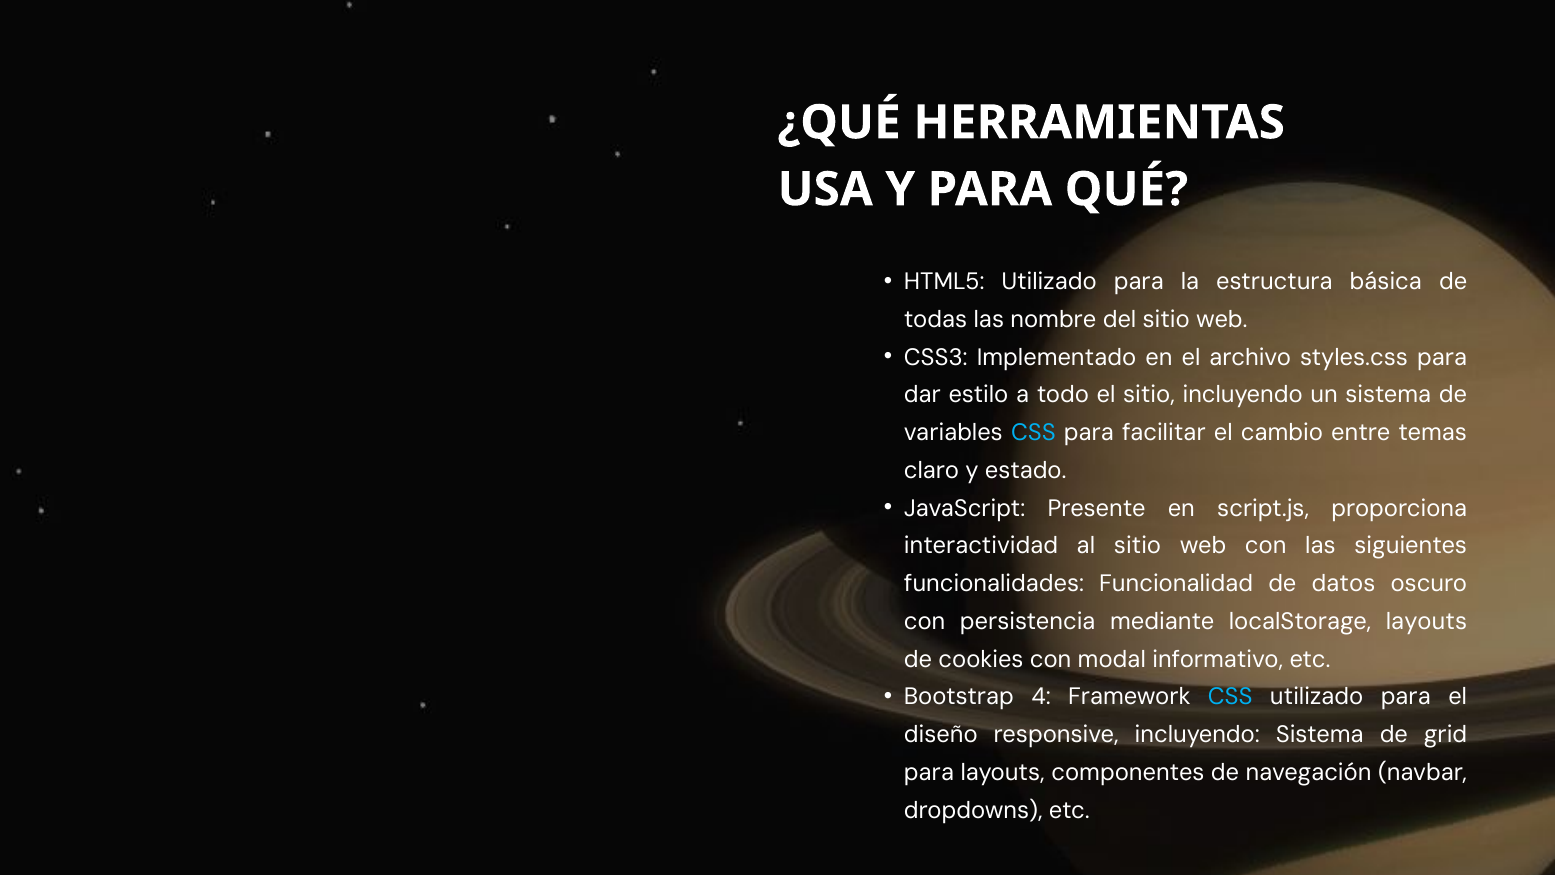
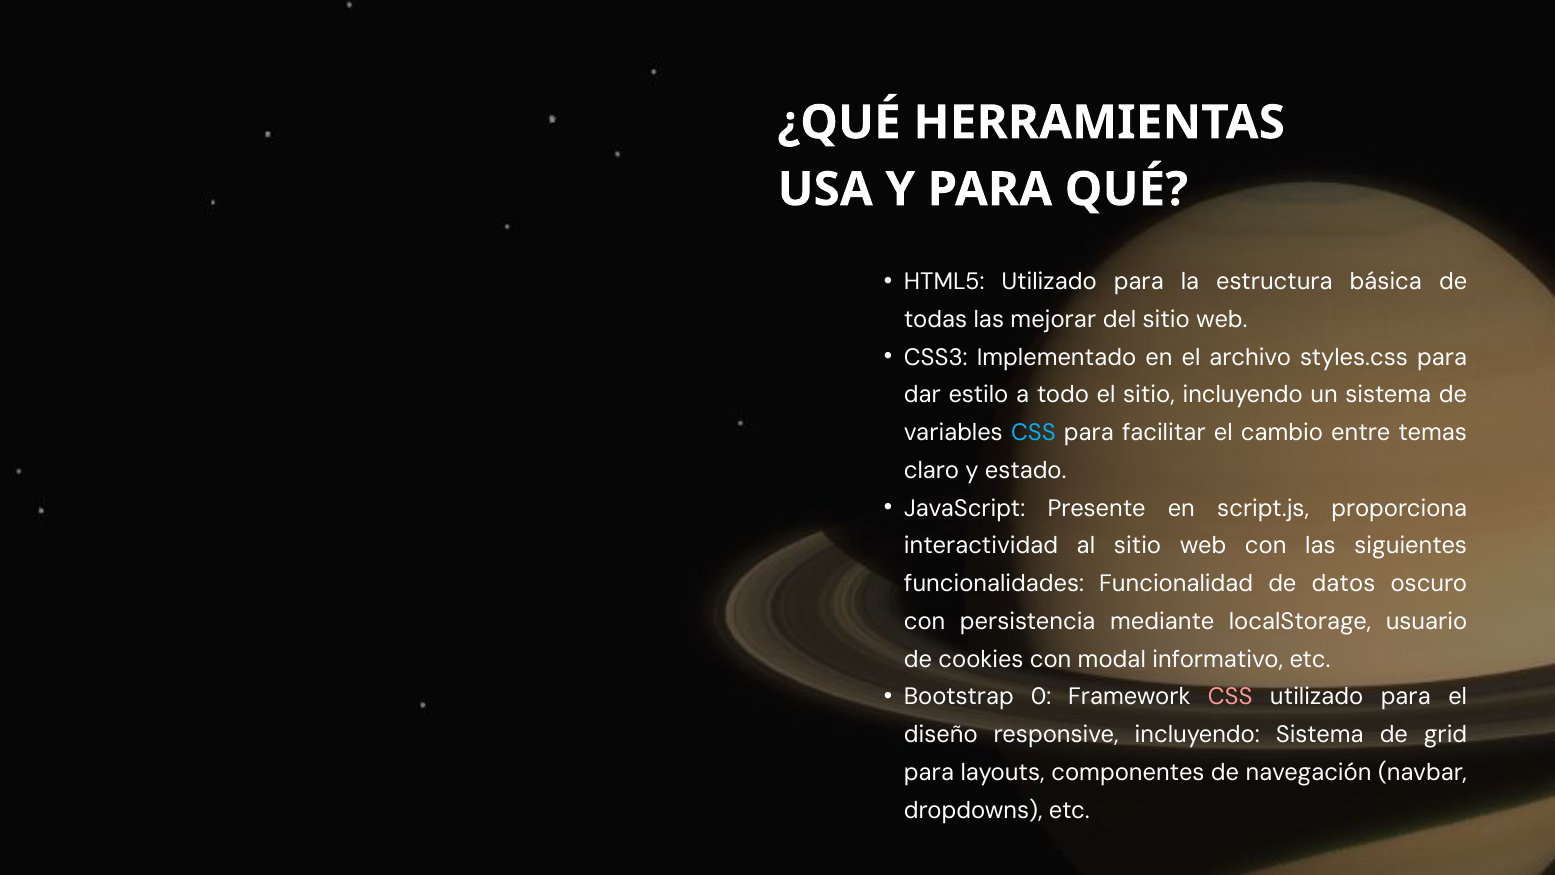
nombre: nombre -> mejorar
localStorage layouts: layouts -> usuario
4: 4 -> 0
CSS at (1230, 697) colour: light blue -> pink
